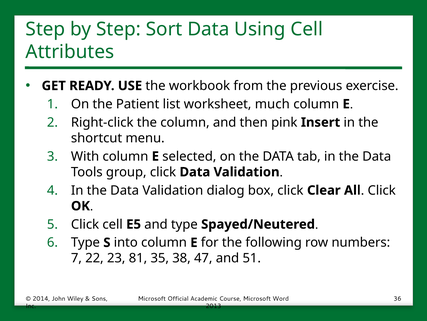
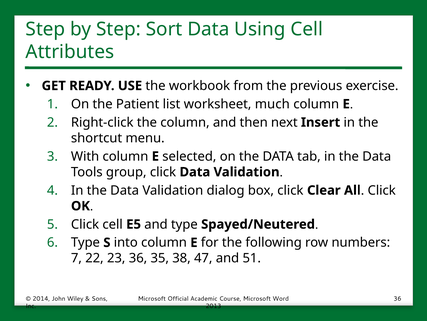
pink: pink -> next
23 81: 81 -> 36
